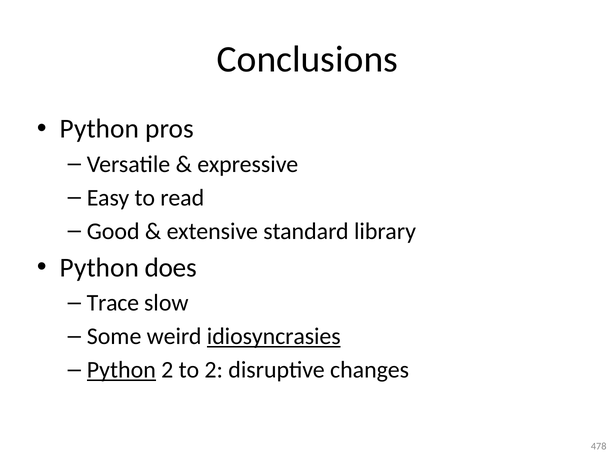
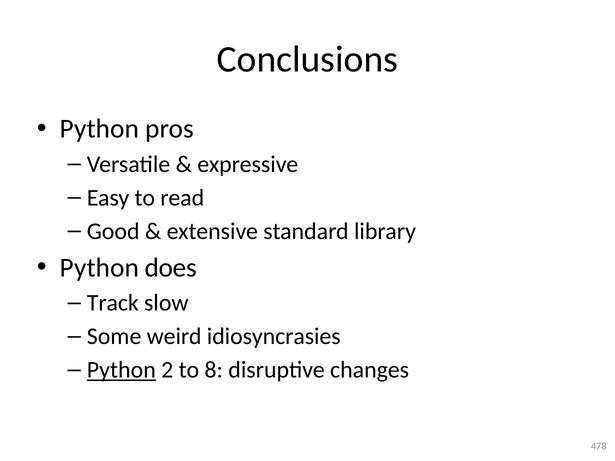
Trace: Trace -> Track
idiosyncrasies underline: present -> none
to 2: 2 -> 8
